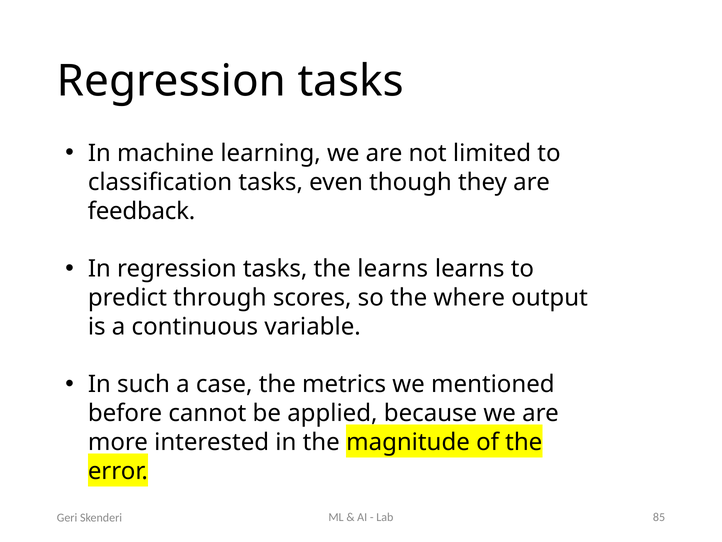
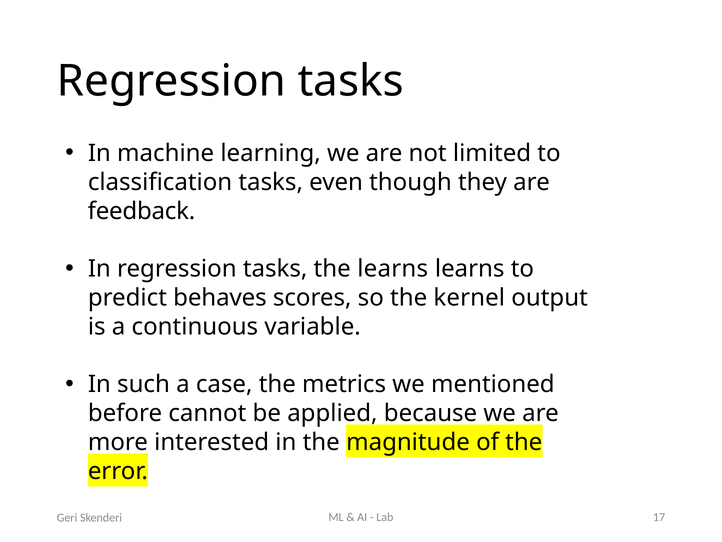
through: through -> behaves
where: where -> kernel
85: 85 -> 17
